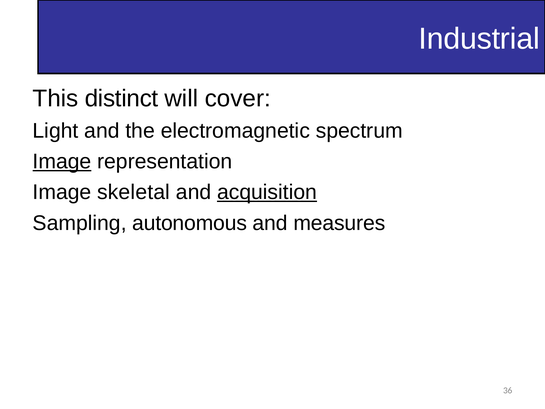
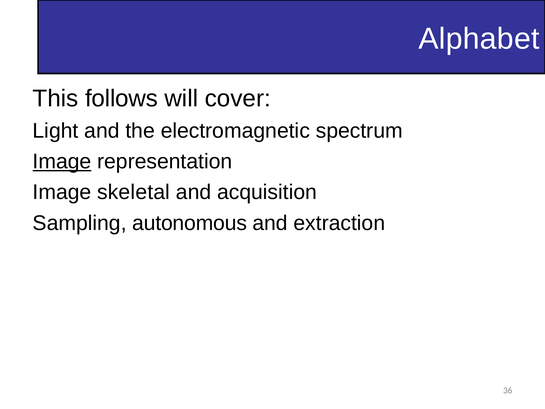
Industrial: Industrial -> Alphabet
distinct: distinct -> follows
acquisition underline: present -> none
measures: measures -> extraction
